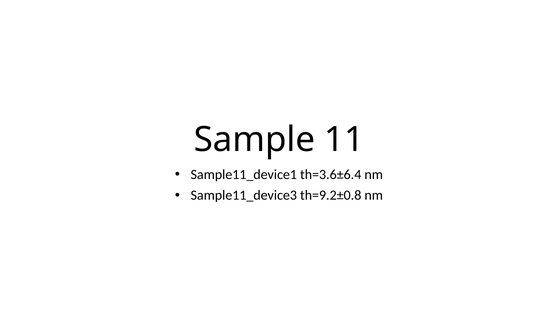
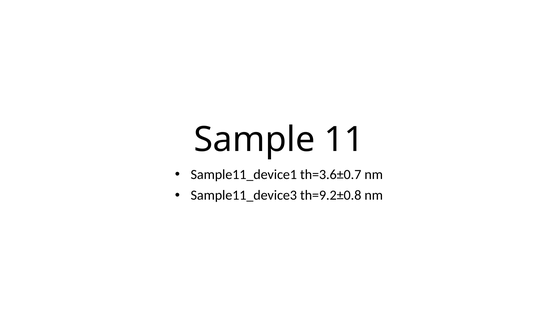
th=3.6±6.4: th=3.6±6.4 -> th=3.6±0.7
